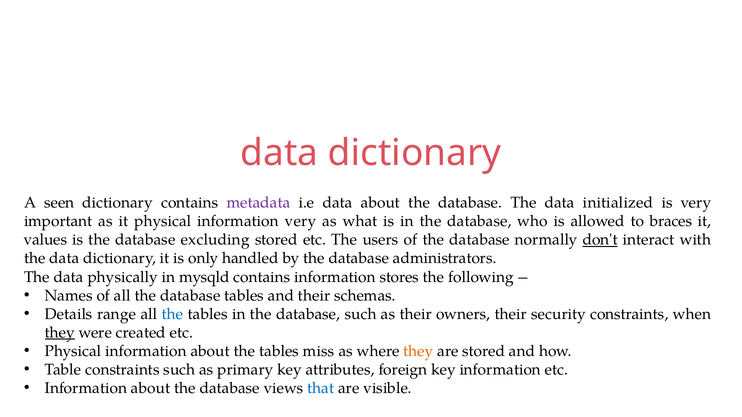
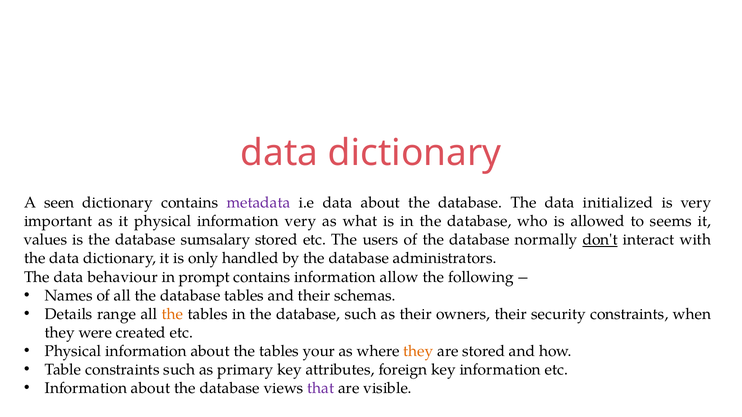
braces: braces -> seems
excluding: excluding -> sumsalary
physically: physically -> behaviour
mysqld: mysqld -> prompt
stores: stores -> allow
the at (173, 314) colour: blue -> orange
they at (60, 333) underline: present -> none
miss: miss -> your
that colour: blue -> purple
